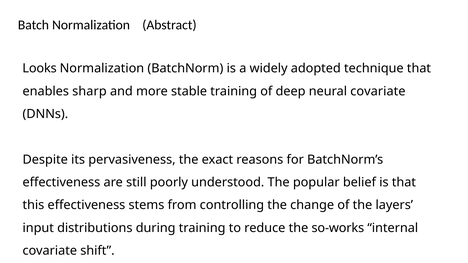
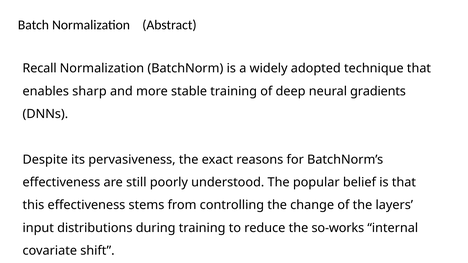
Looks: Looks -> Recall
neural covariate: covariate -> gradients
